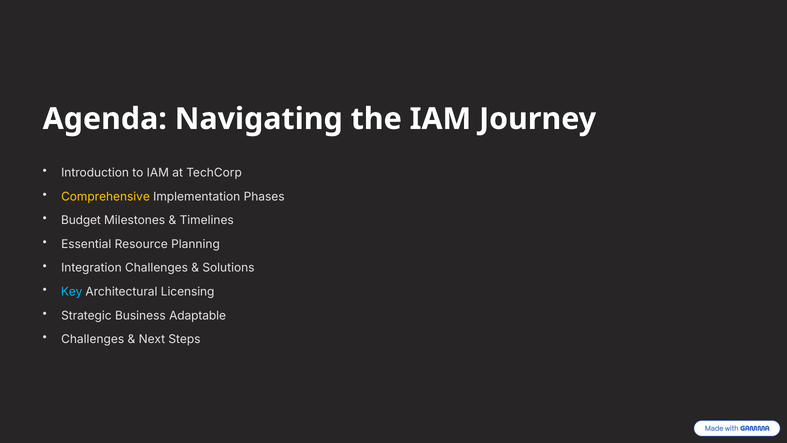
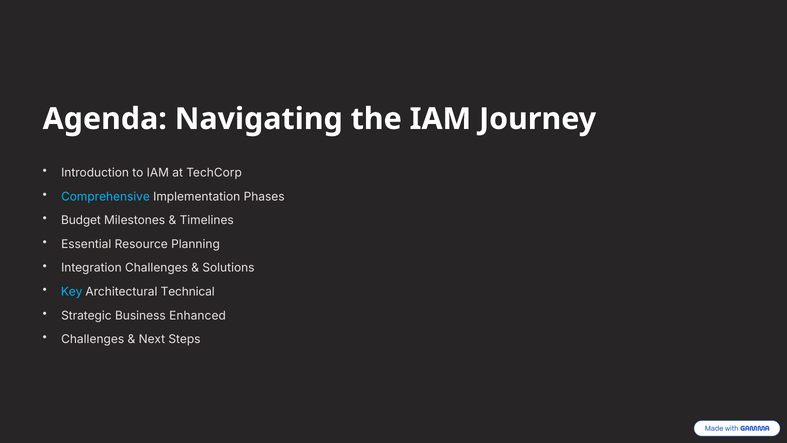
Comprehensive colour: yellow -> light blue
Licensing: Licensing -> Technical
Adaptable: Adaptable -> Enhanced
